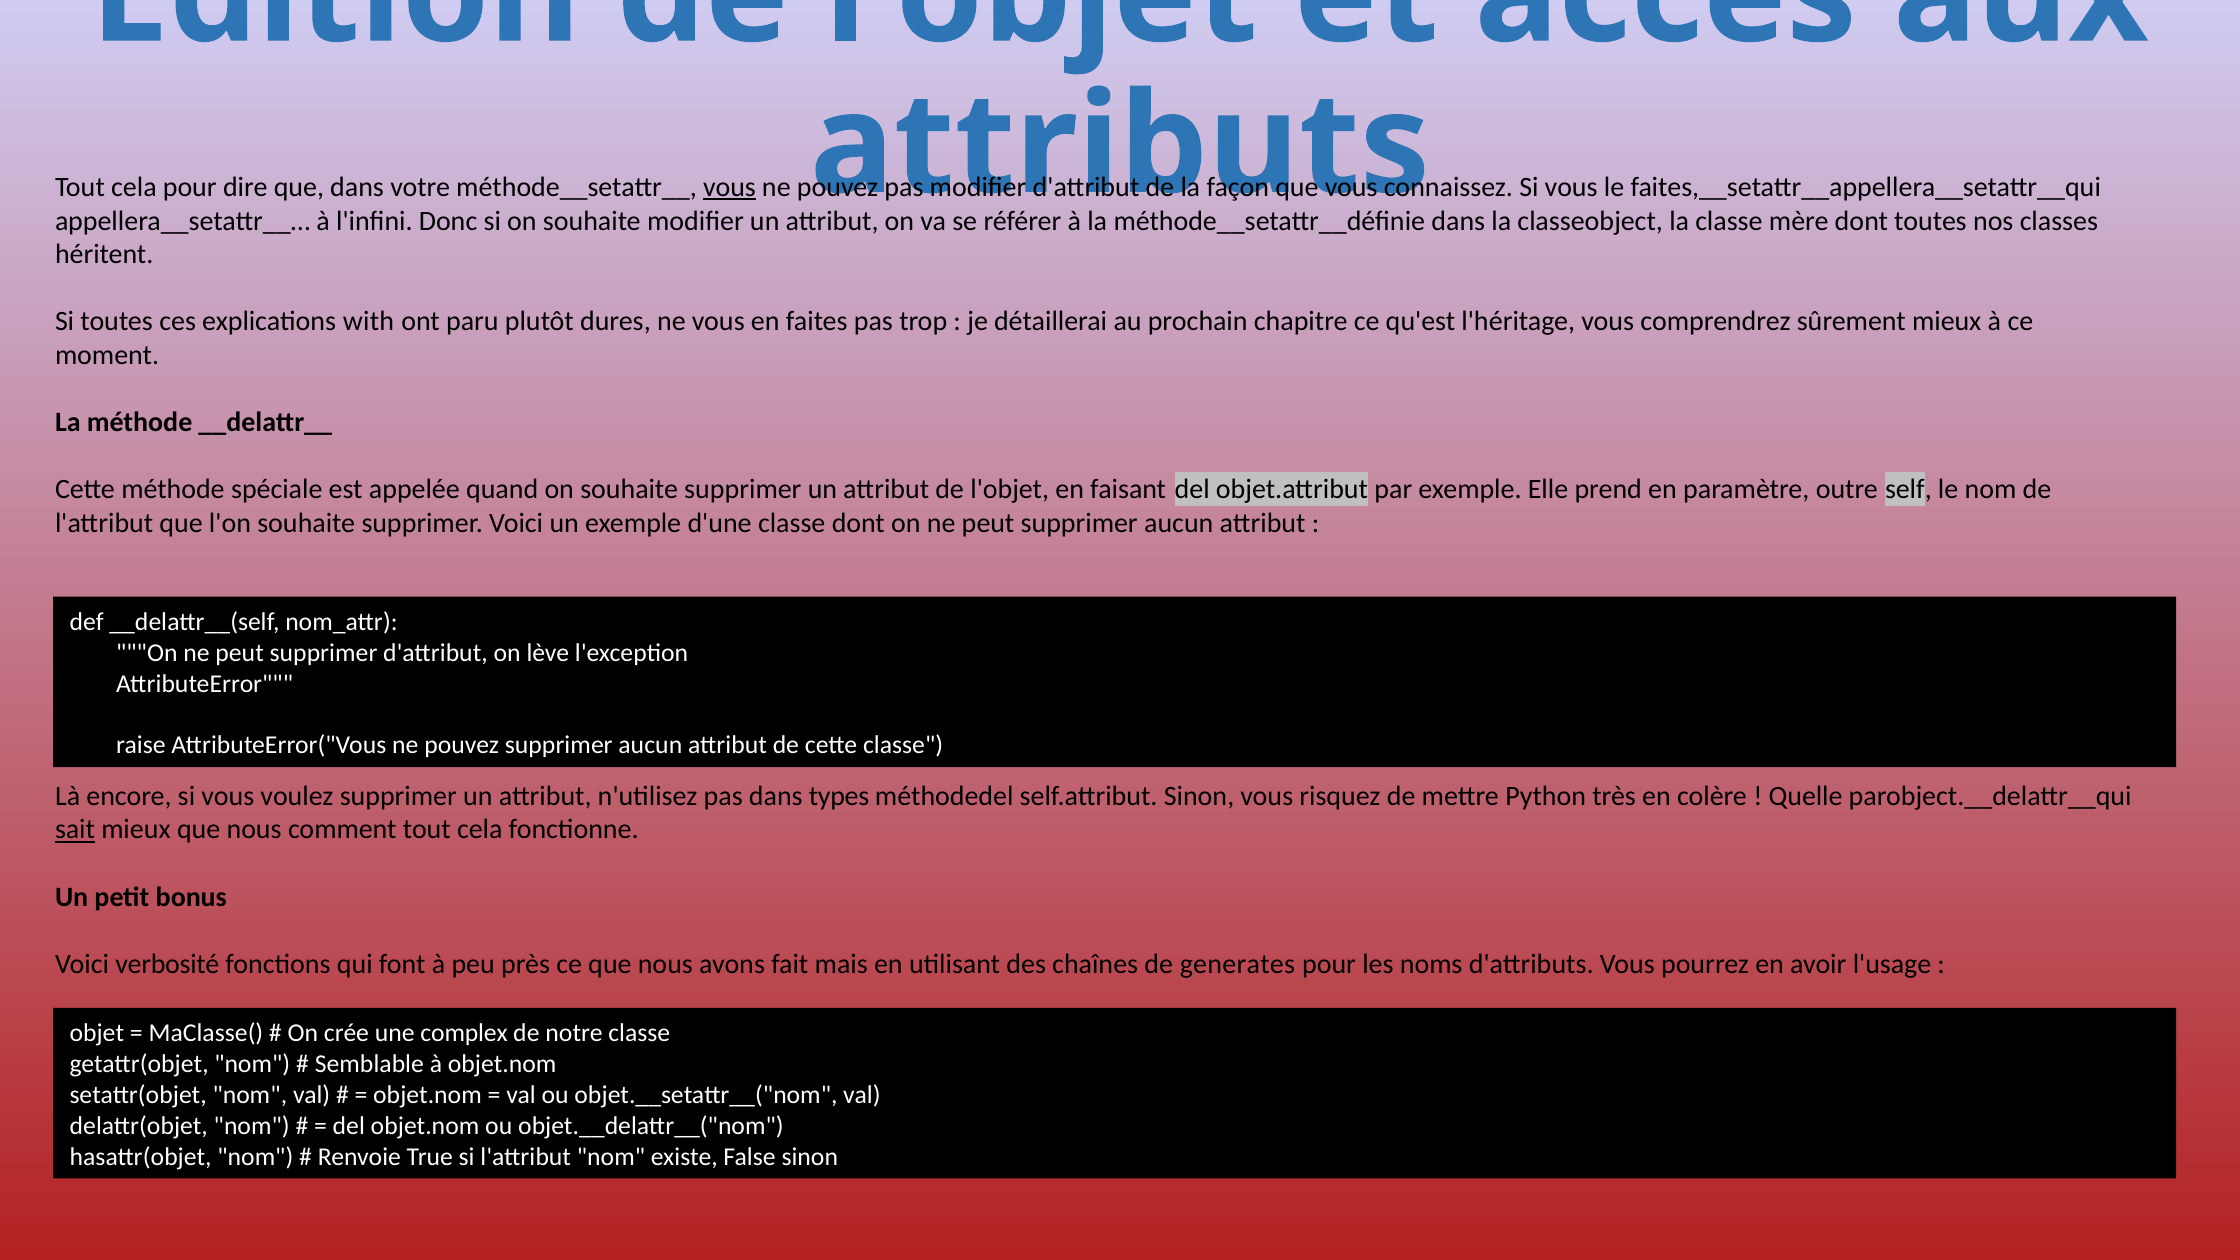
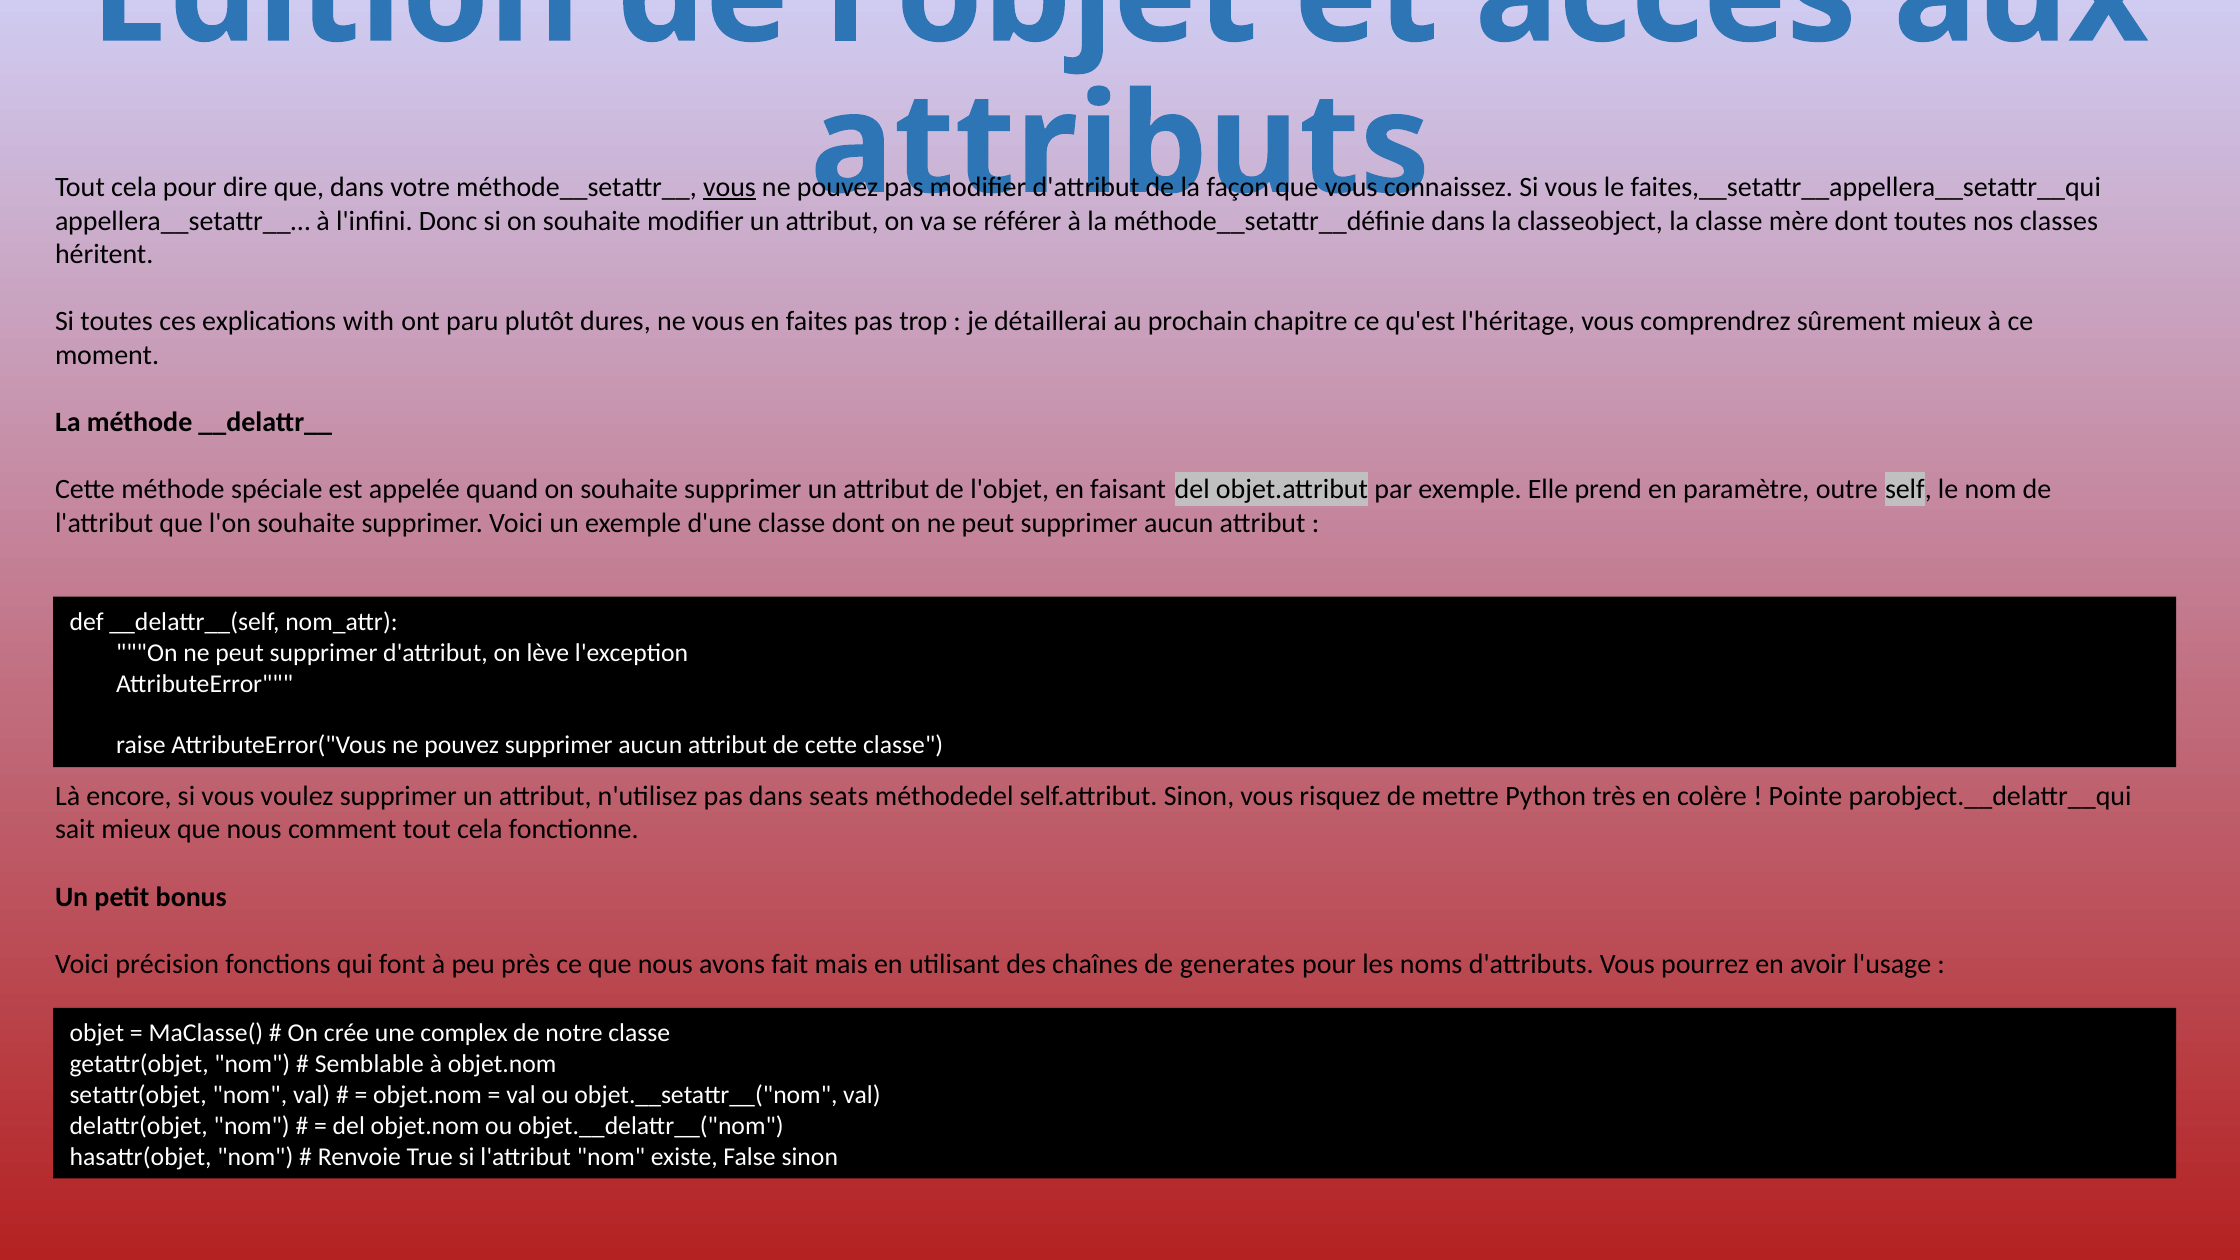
types: types -> seats
Quelle: Quelle -> Pointe
sait underline: present -> none
verbosité: verbosité -> précision
